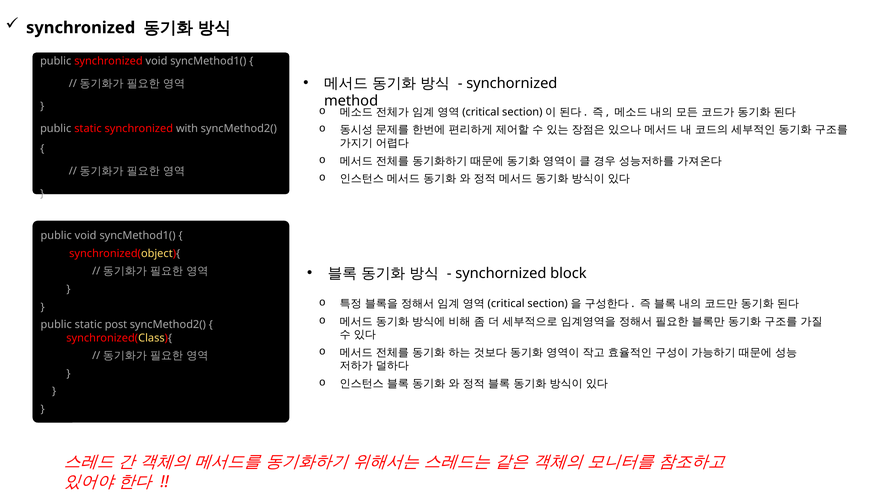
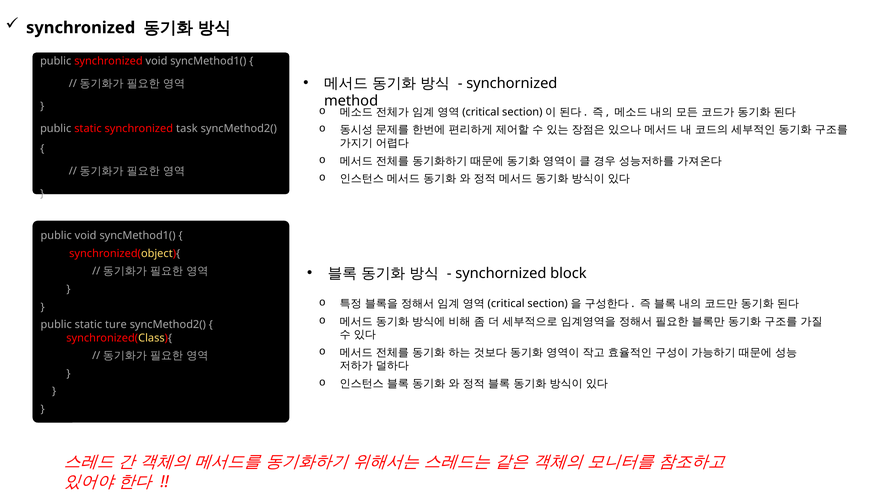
with: with -> task
post: post -> ture
